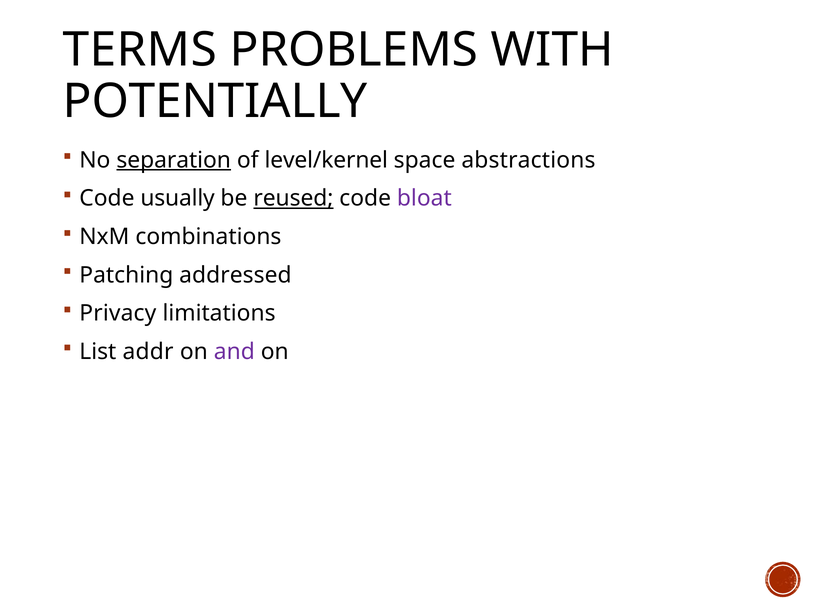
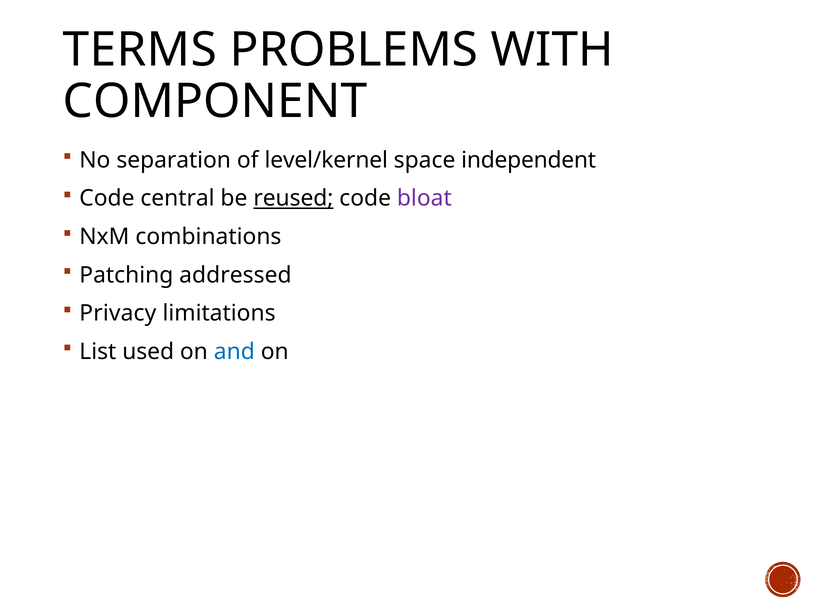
POTENTIALLY: POTENTIALLY -> COMPONENT
separation underline: present -> none
abstractions: abstractions -> independent
usually: usually -> central
addr: addr -> used
and colour: purple -> blue
